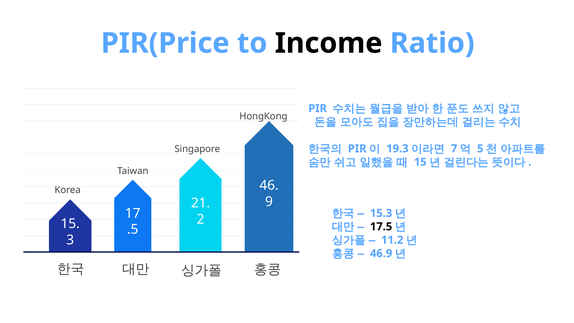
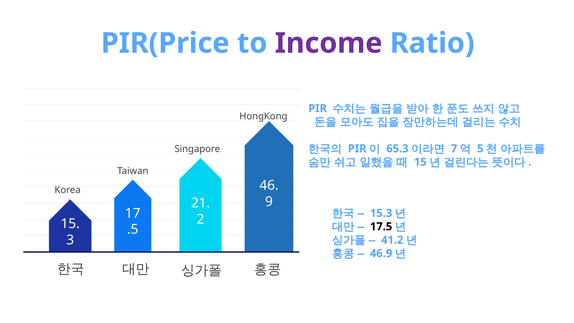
Income colour: black -> purple
19.3: 19.3 -> 65.3
11.2: 11.2 -> 41.2
